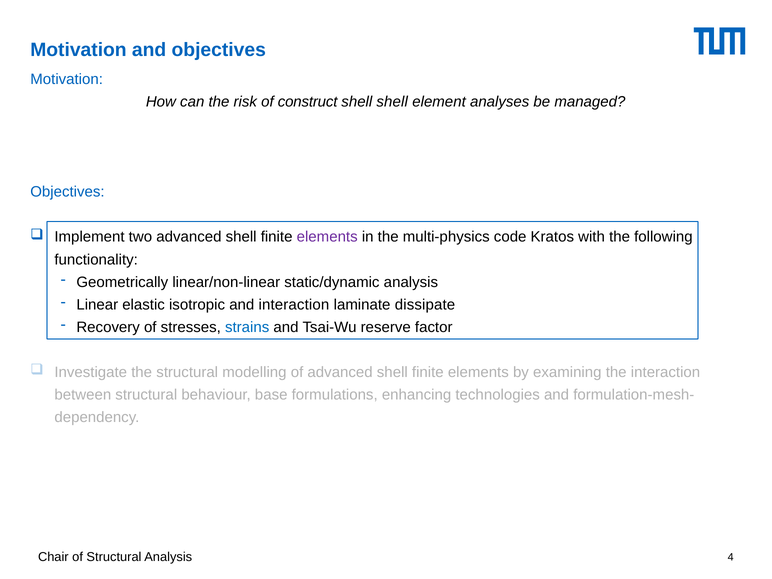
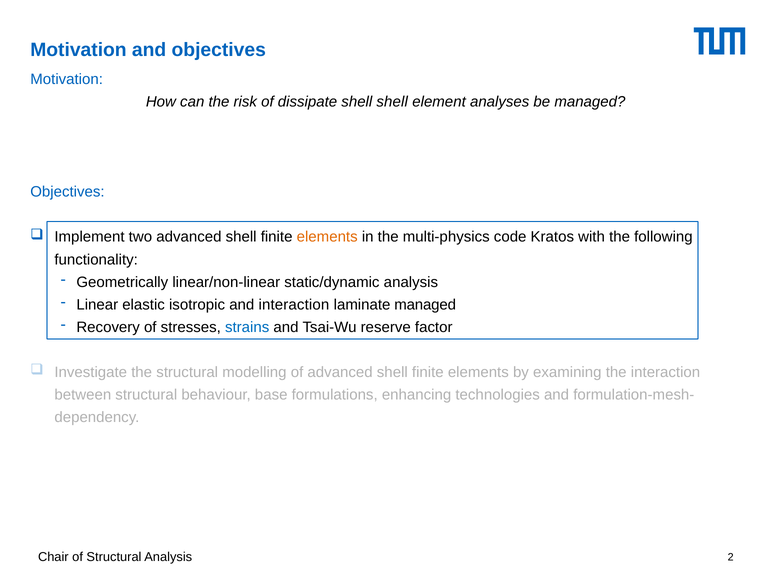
construct: construct -> dissipate
elements at (327, 237) colour: purple -> orange
laminate dissipate: dissipate -> managed
4: 4 -> 2
